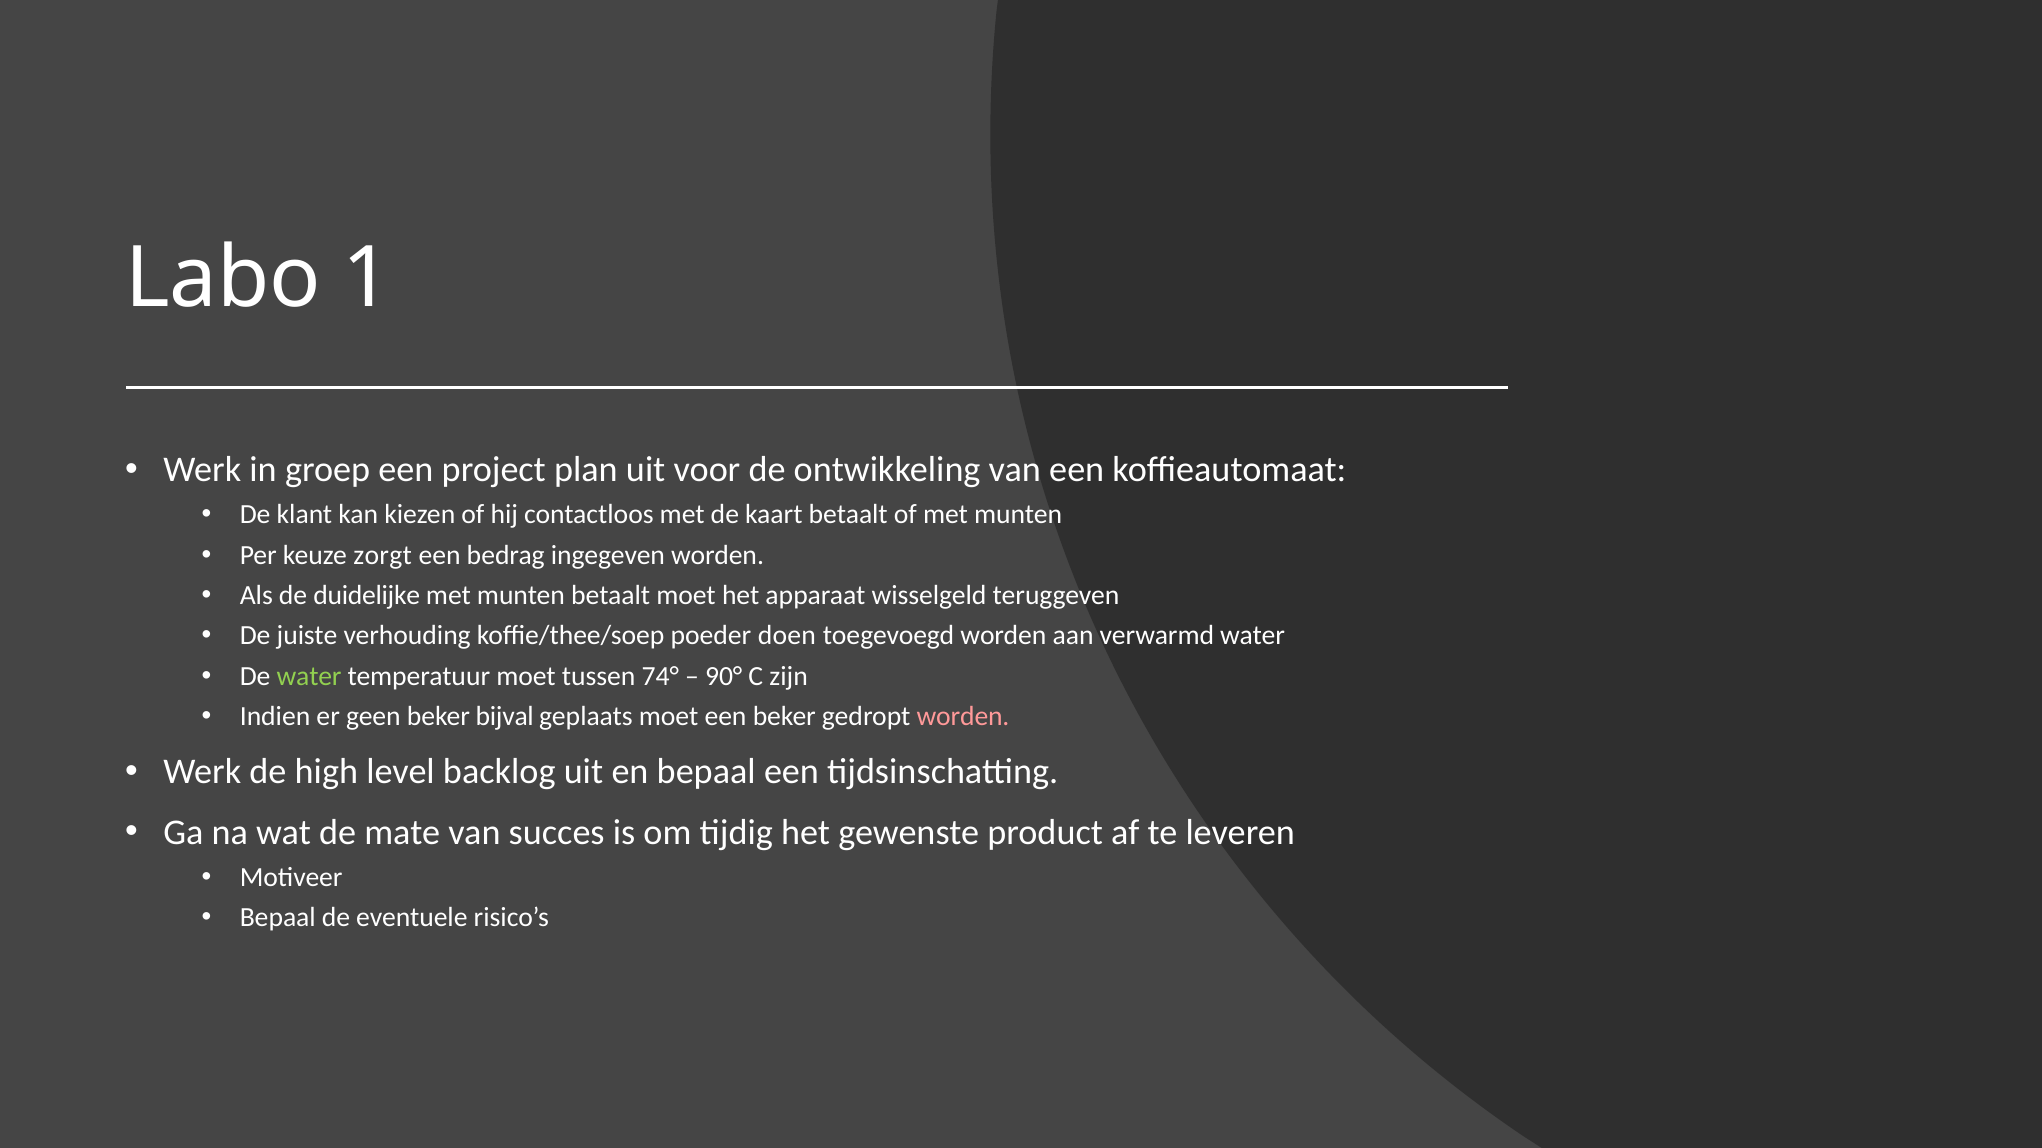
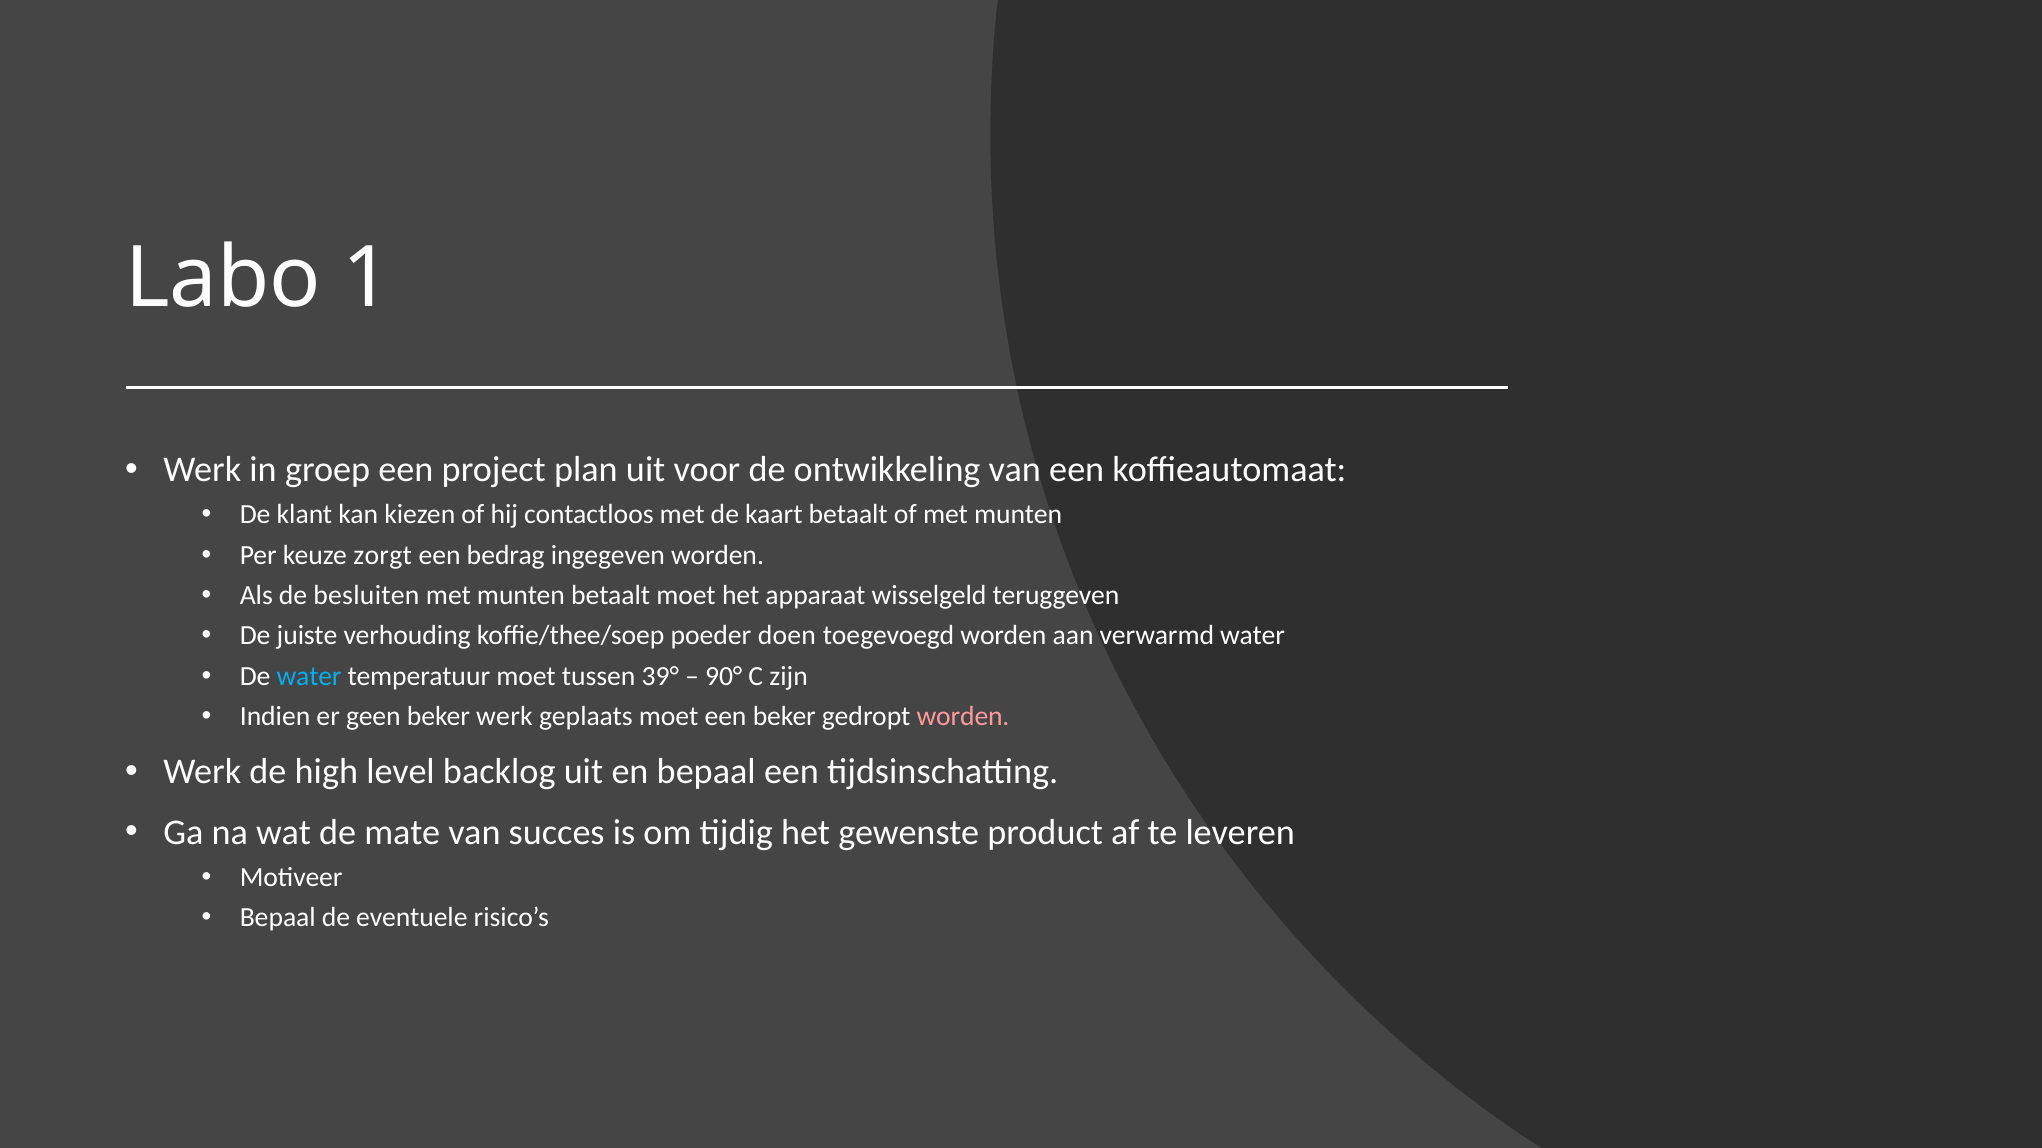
duidelijke: duidelijke -> besluiten
water at (309, 676) colour: light green -> light blue
74°: 74° -> 39°
beker bijval: bijval -> werk
